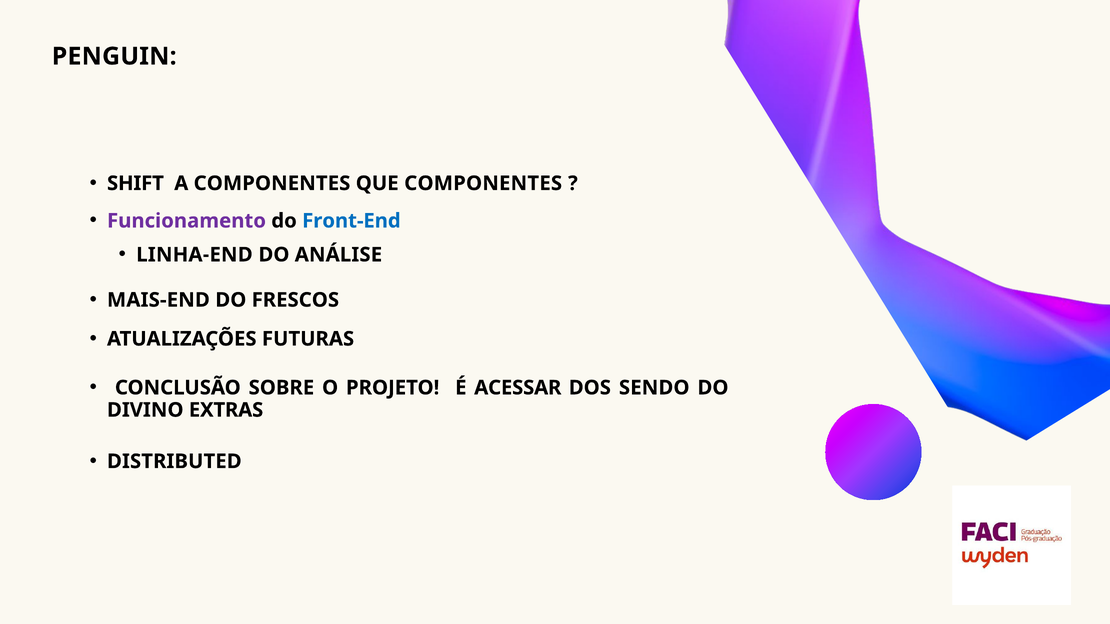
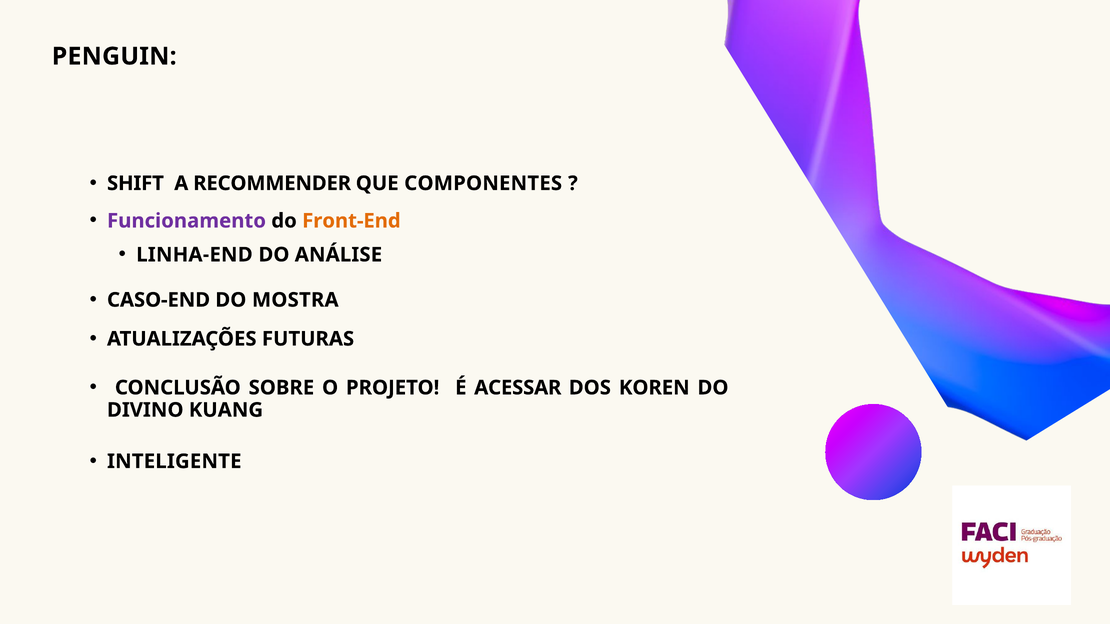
A COMPONENTES: COMPONENTES -> RECOMMENDER
Front-End colour: blue -> orange
MAIS-END: MAIS-END -> CASO-END
FRESCOS: FRESCOS -> MOSTRA
SENDO: SENDO -> KOREN
EXTRAS: EXTRAS -> KUANG
DISTRIBUTED: DISTRIBUTED -> INTELIGENTE
